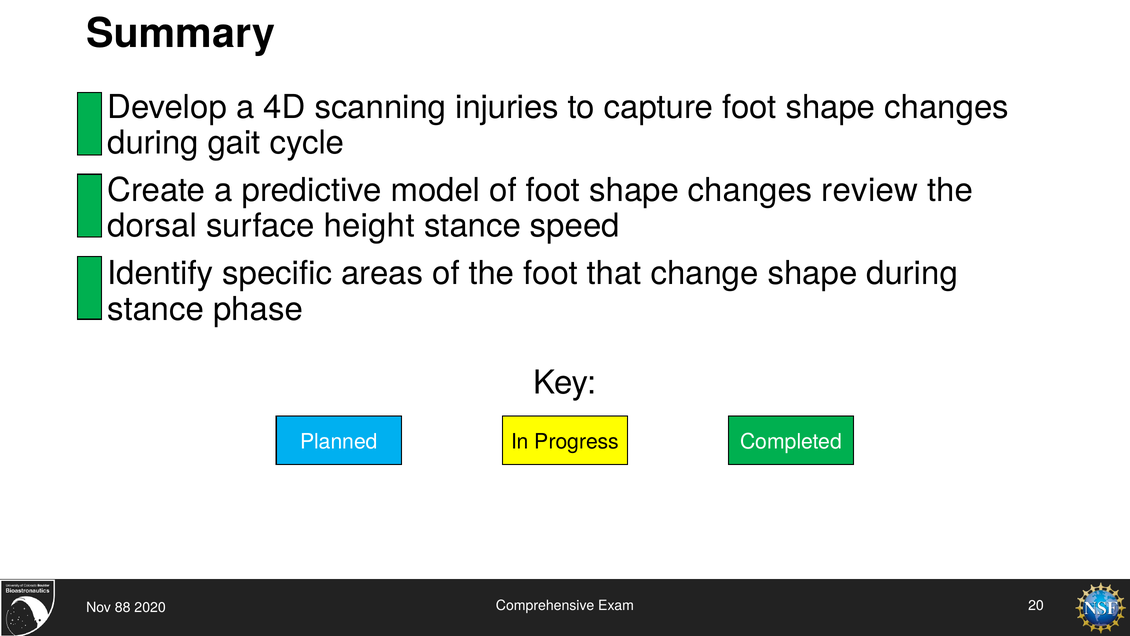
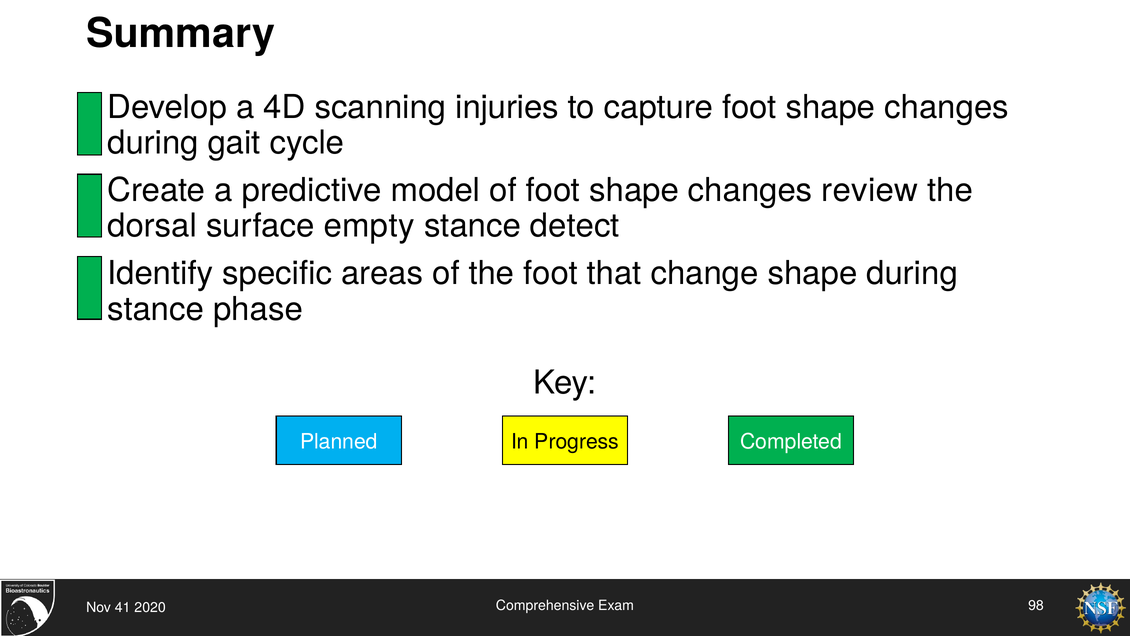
height: height -> empty
speed: speed -> detect
20: 20 -> 98
88: 88 -> 41
